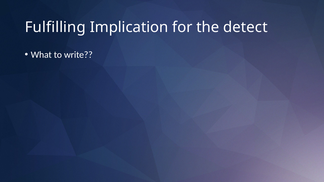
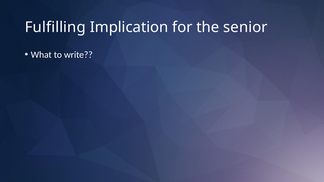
detect: detect -> senior
